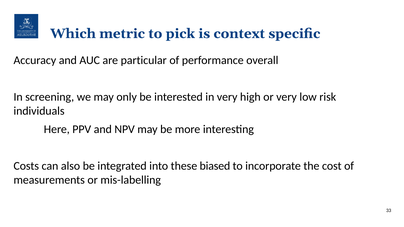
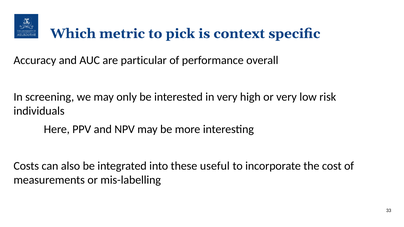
biased: biased -> useful
